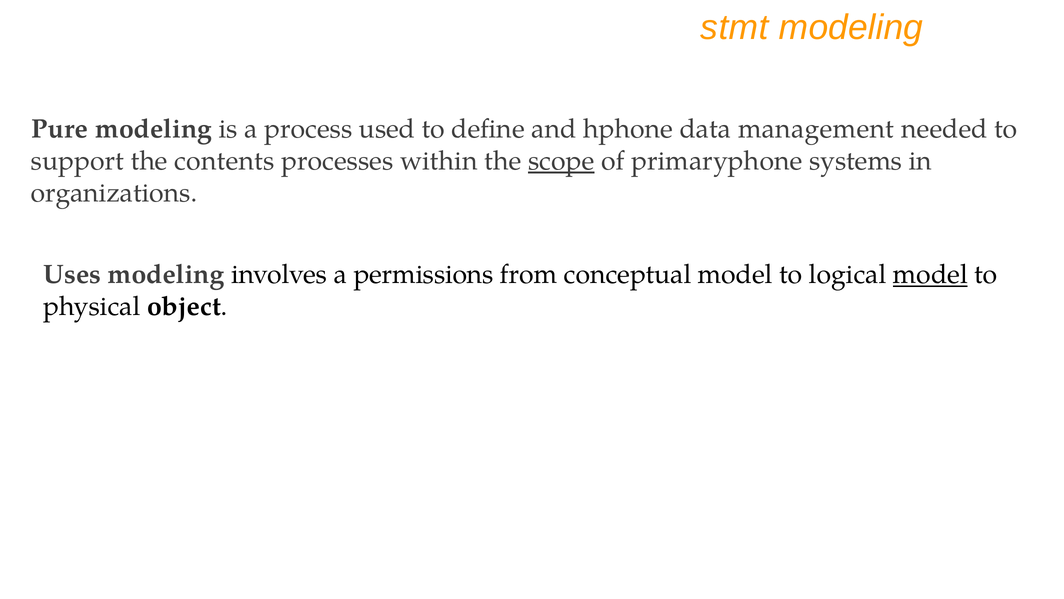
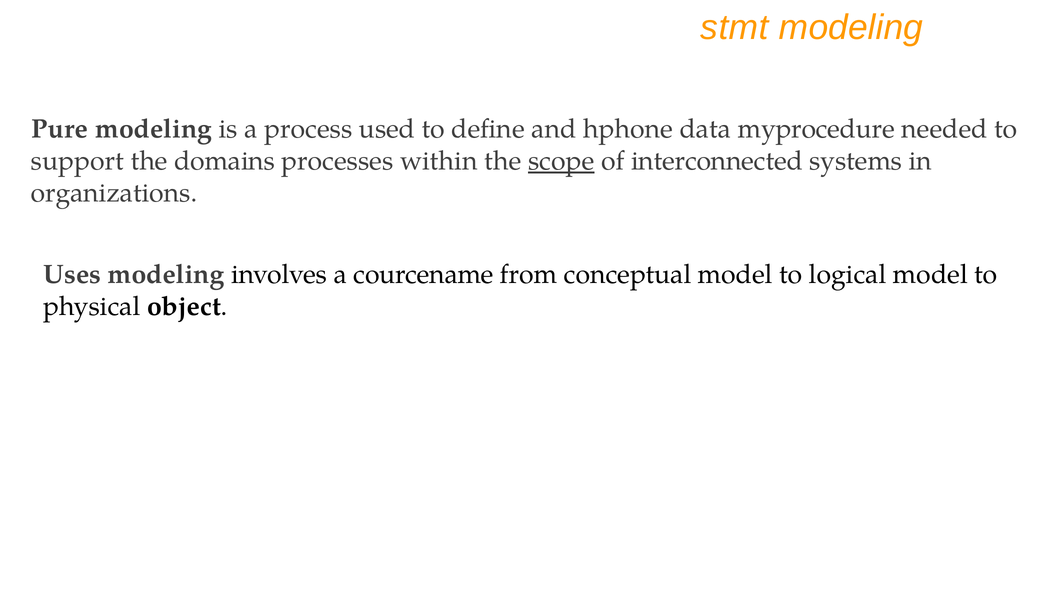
management: management -> myprocedure
contents: contents -> domains
primaryphone: primaryphone -> interconnected
permissions: permissions -> courcename
model at (930, 274) underline: present -> none
